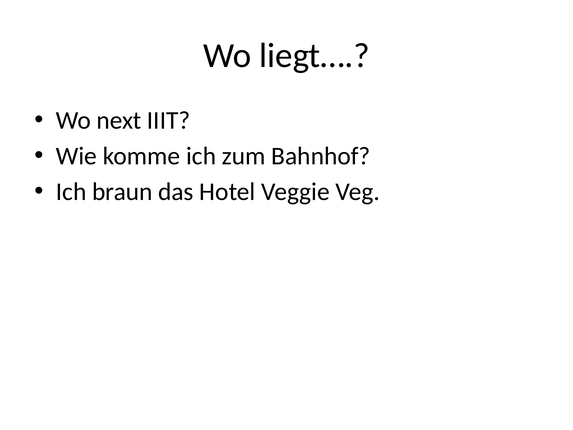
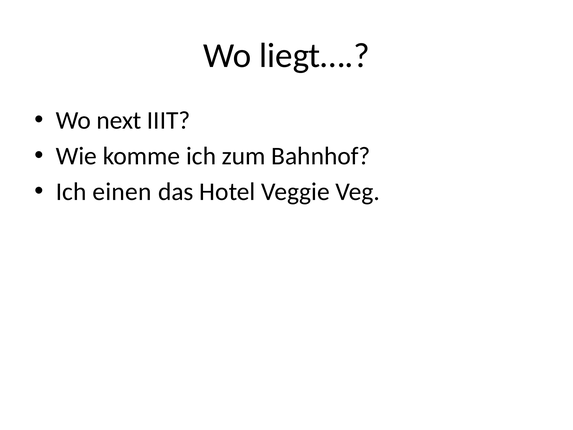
braun: braun -> einen
